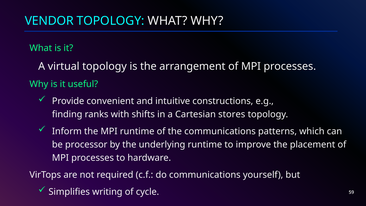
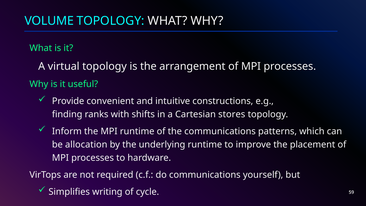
VENDOR: VENDOR -> VOLUME
processor: processor -> allocation
